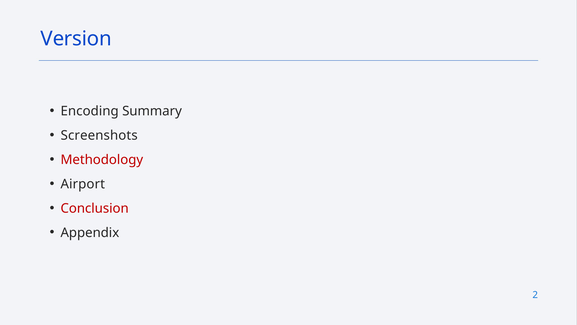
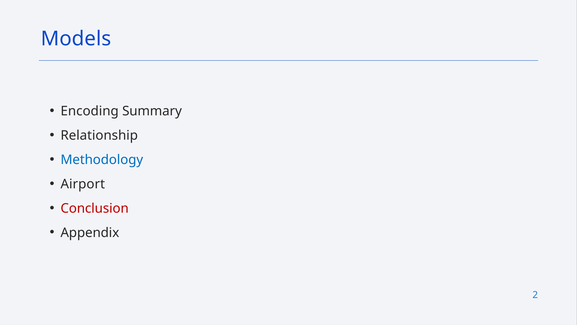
Version: Version -> Models
Screenshots: Screenshots -> Relationship
Methodology colour: red -> blue
